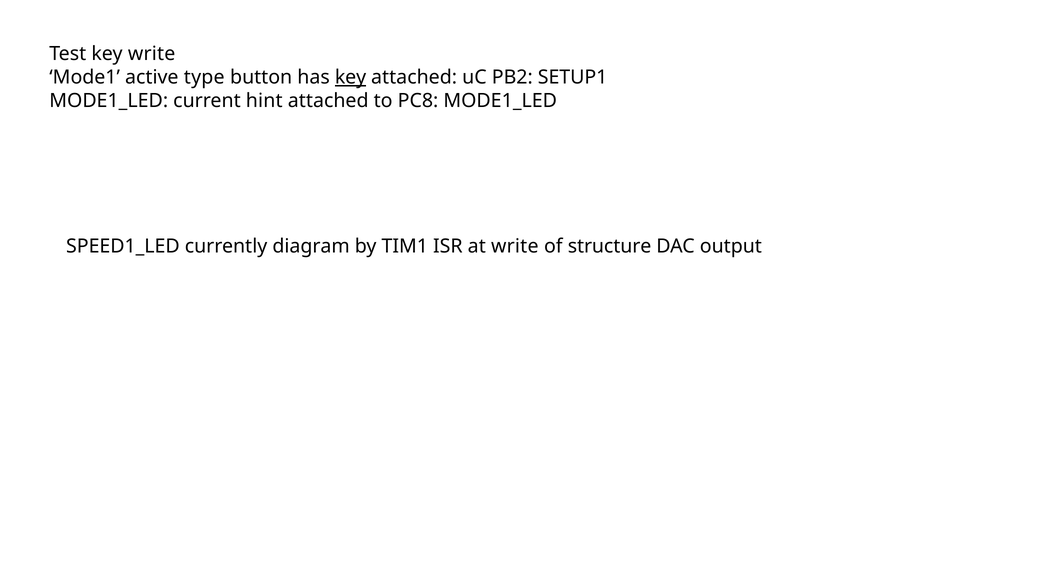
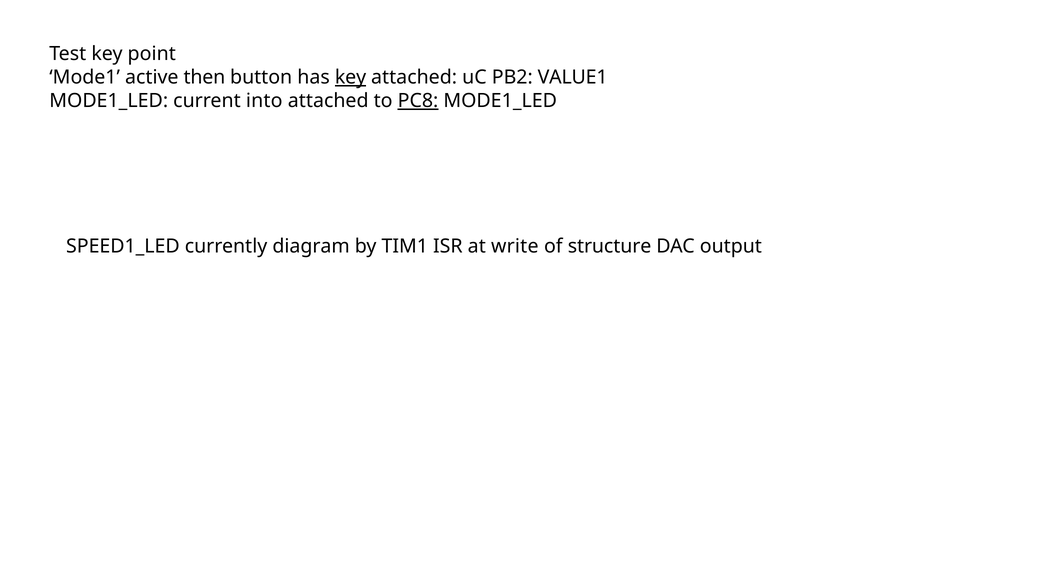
key write: write -> point
type: type -> then
SETUP1: SETUP1 -> VALUE1
hint: hint -> into
PC8 underline: none -> present
